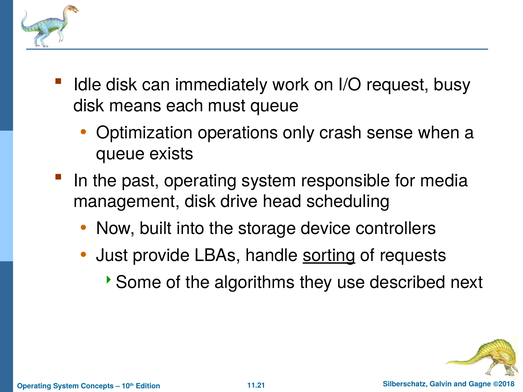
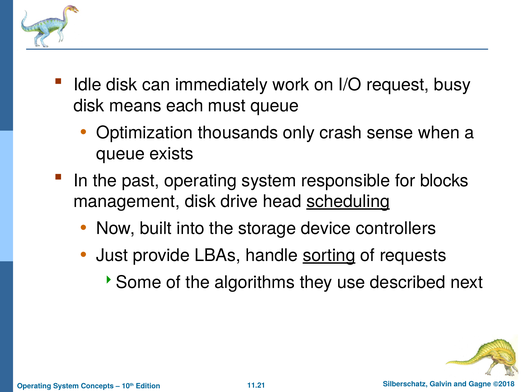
operations: operations -> thousands
media: media -> blocks
scheduling underline: none -> present
